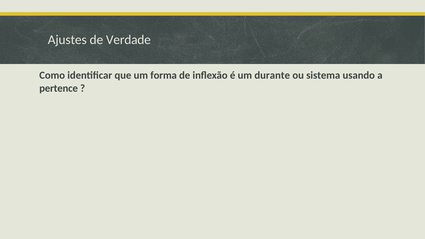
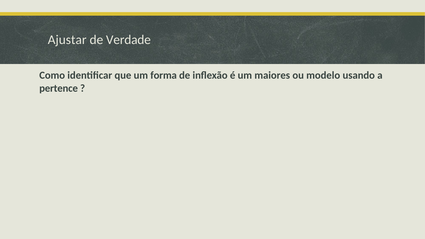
Ajustes: Ajustes -> Ajustar
durante: durante -> maiores
sistema: sistema -> modelo
